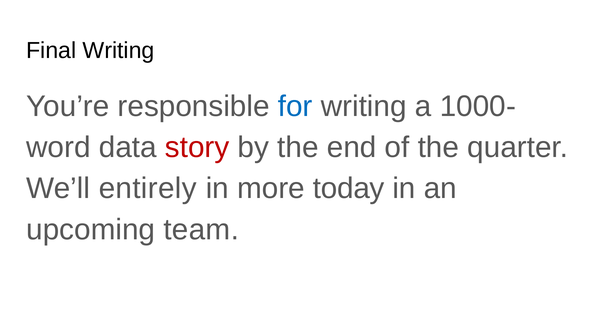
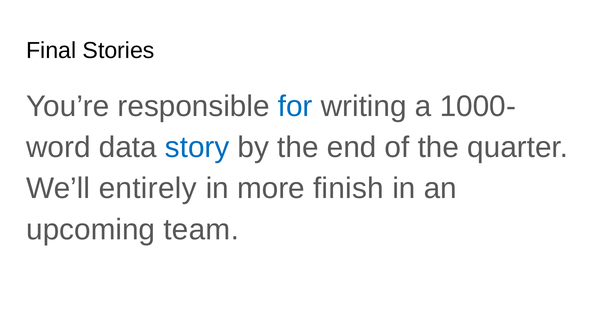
Final Writing: Writing -> Stories
story colour: red -> blue
today: today -> finish
